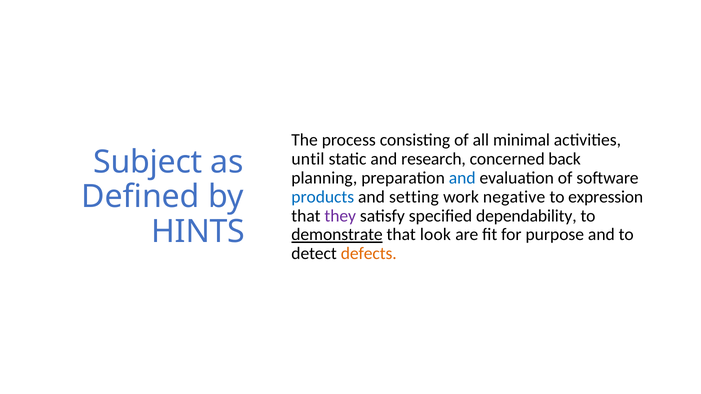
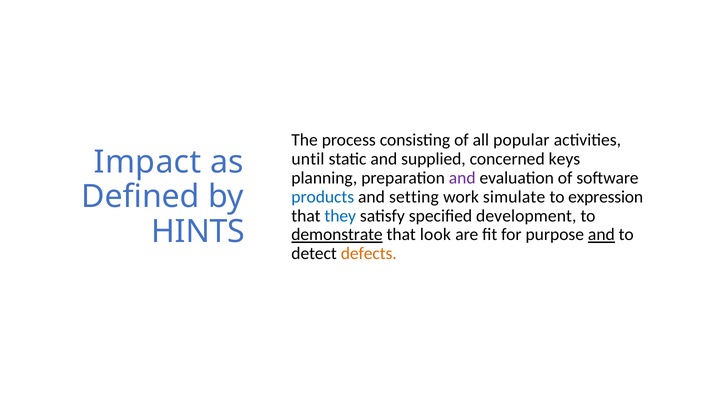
minimal: minimal -> popular
research: research -> supplied
back: back -> keys
Subject: Subject -> Impact
and at (462, 178) colour: blue -> purple
negative: negative -> simulate
they colour: purple -> blue
dependability: dependability -> development
and at (601, 235) underline: none -> present
